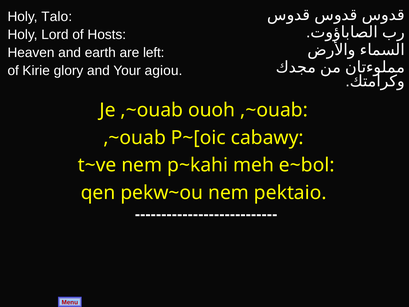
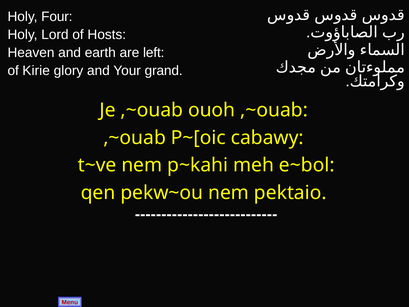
Talo: Talo -> Four
agiou: agiou -> grand
